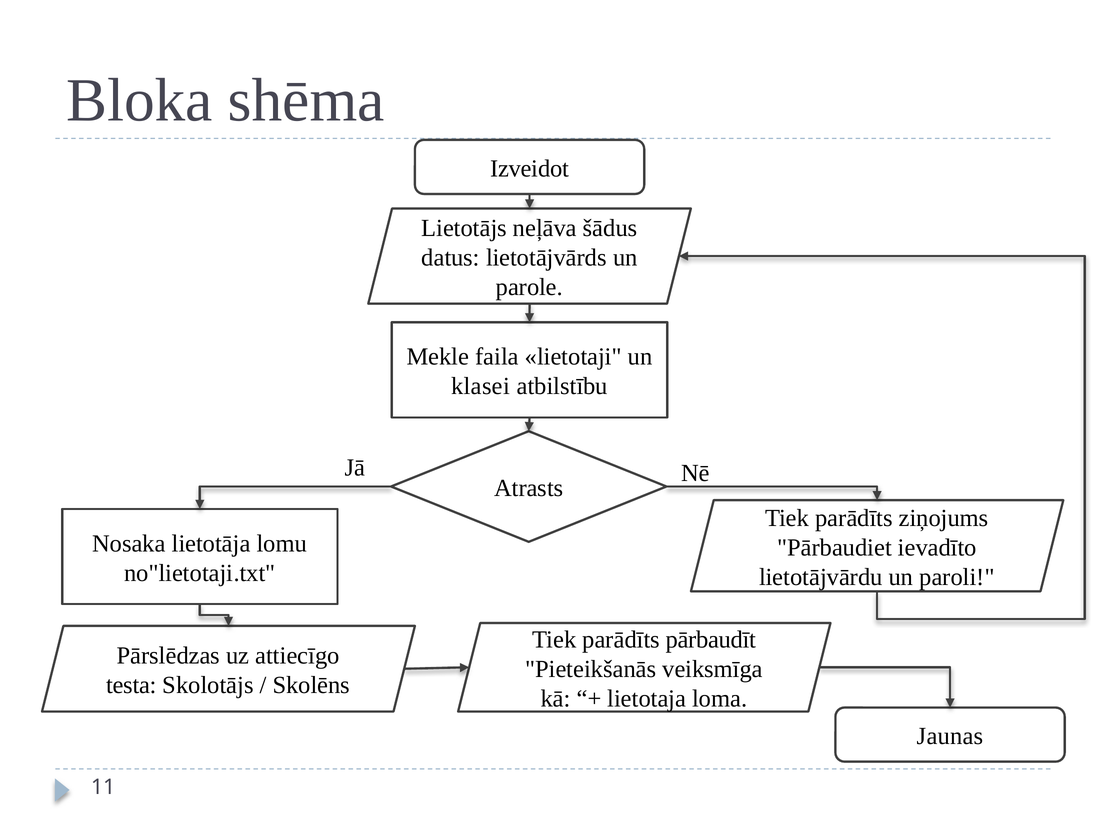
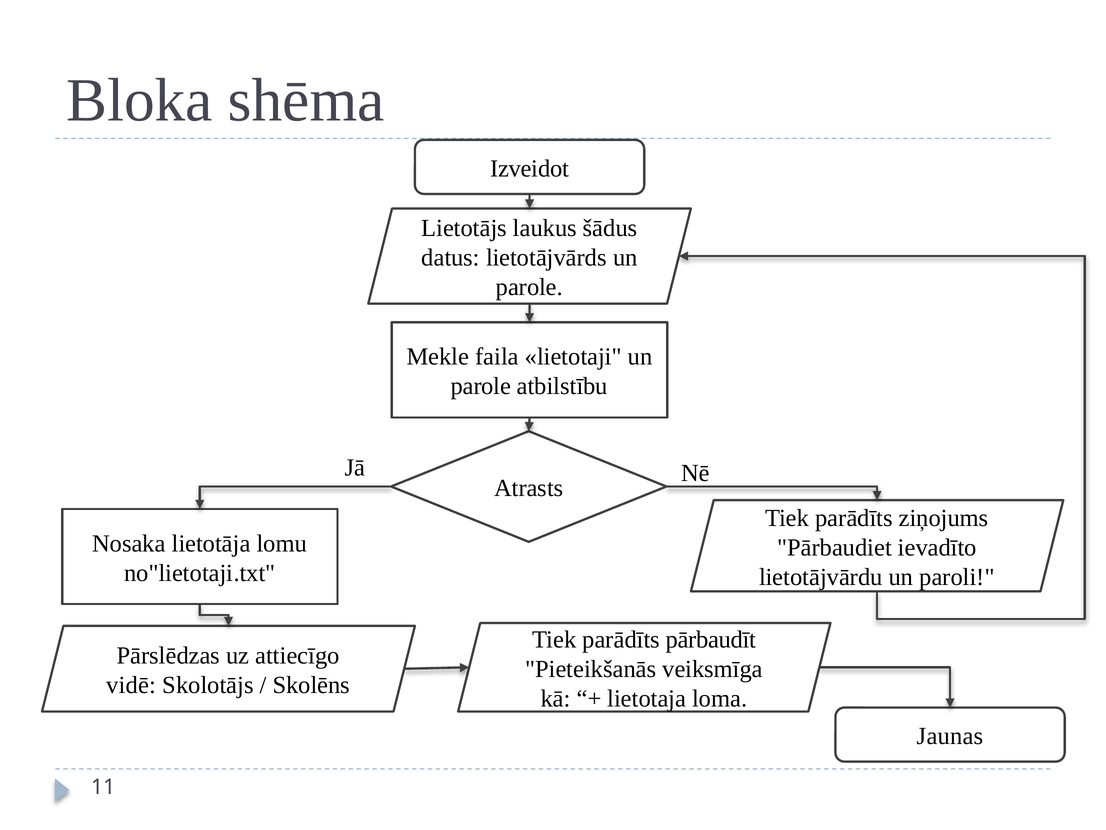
neļāva: neļāva -> laukus
klasei at (481, 386): klasei -> parole
testa: testa -> vidē
